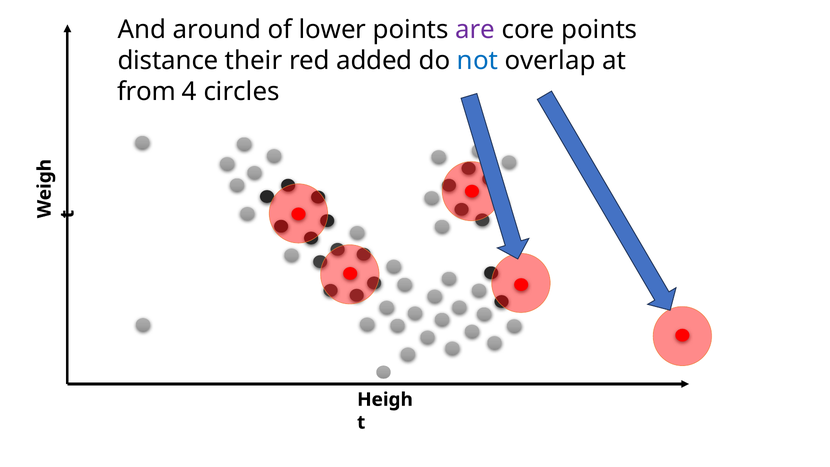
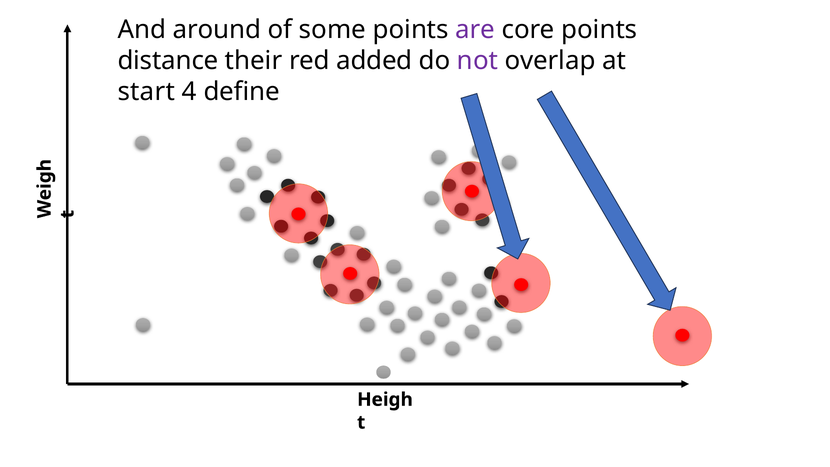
lower: lower -> some
not colour: blue -> purple
from: from -> start
circles: circles -> define
